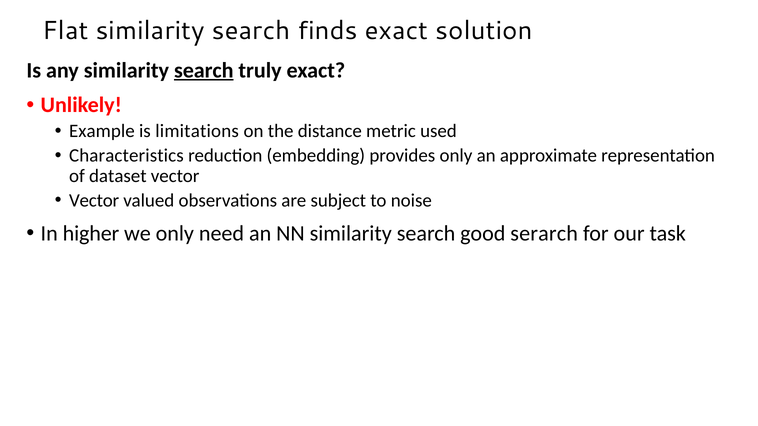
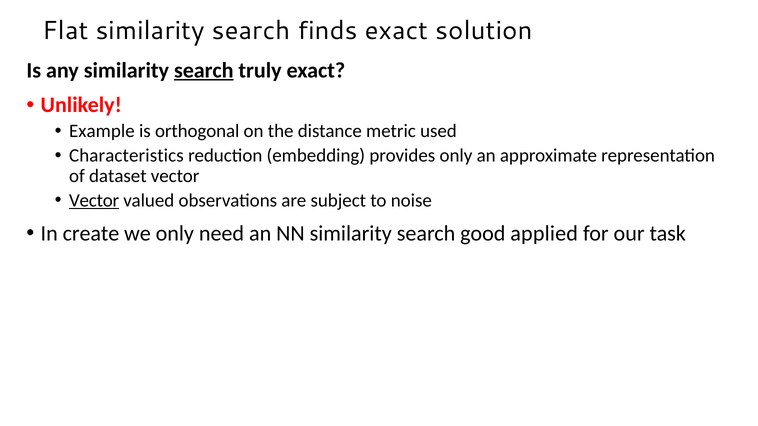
limitations: limitations -> orthogonal
Vector at (94, 201) underline: none -> present
higher: higher -> create
serarch: serarch -> applied
